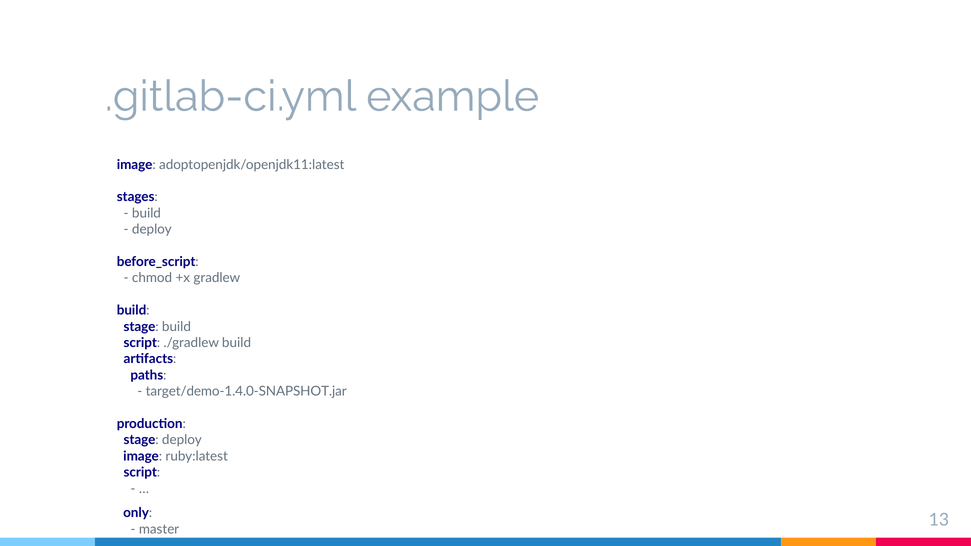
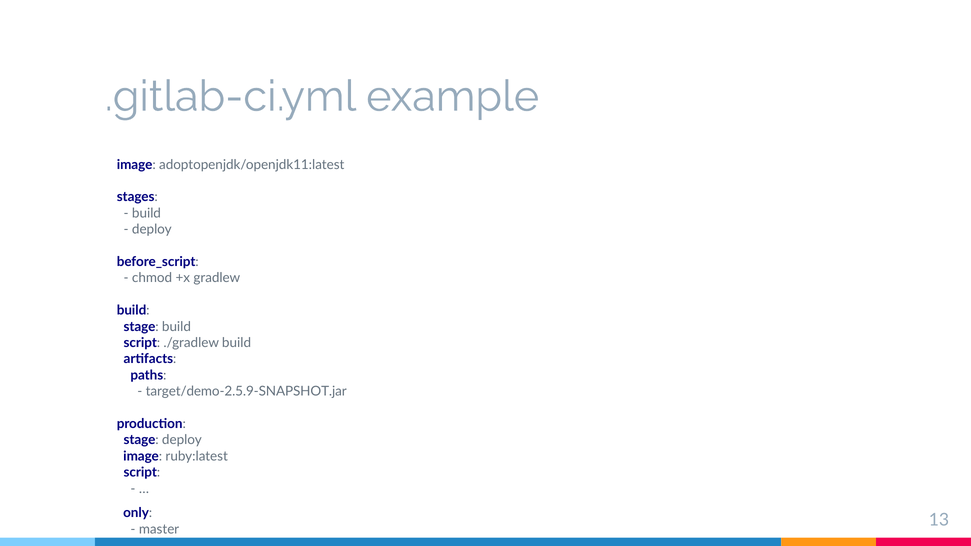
target/demo-1.4.0-SNAPSHOT.jar: target/demo-1.4.0-SNAPSHOT.jar -> target/demo-2.5.9-SNAPSHOT.jar
